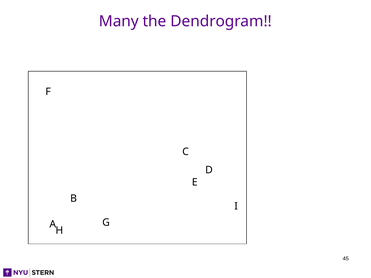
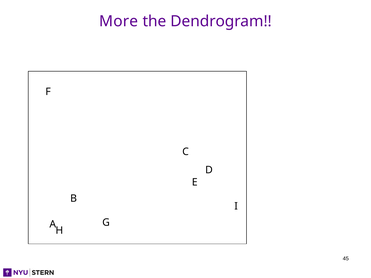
Many: Many -> More
